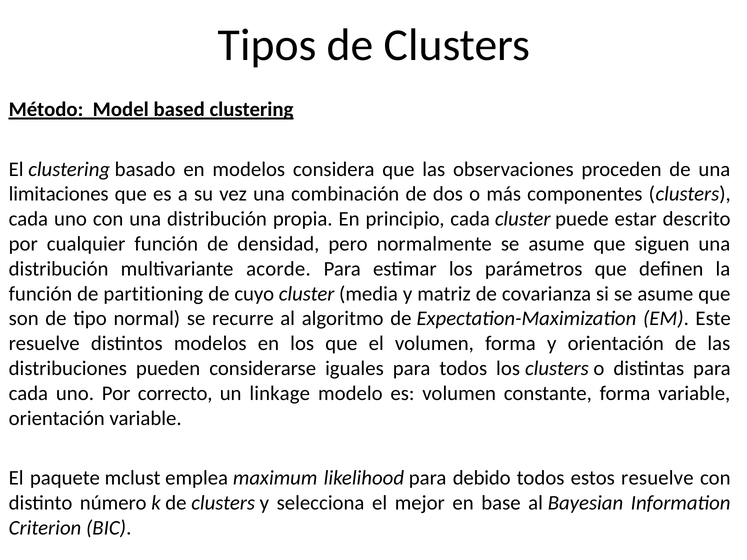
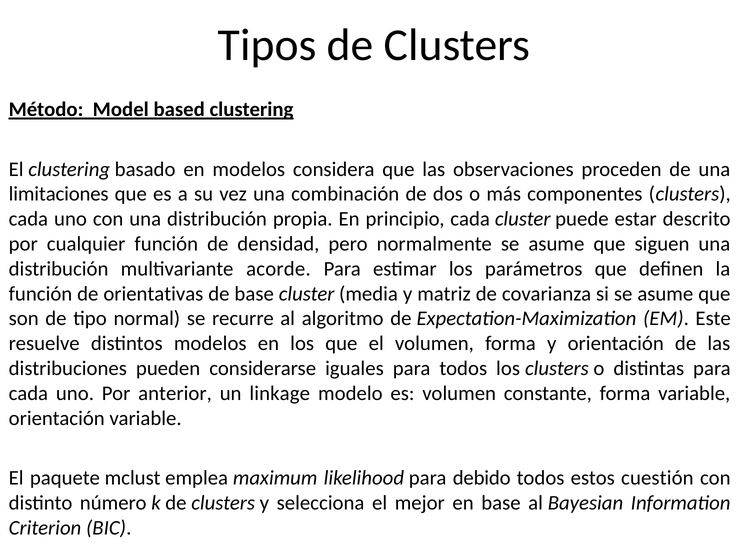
partitioning: partitioning -> orientativas
de cuyo: cuyo -> base
correcto: correcto -> anterior
estos resuelve: resuelve -> cuestión
